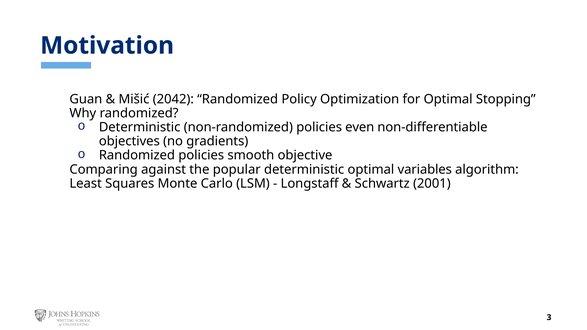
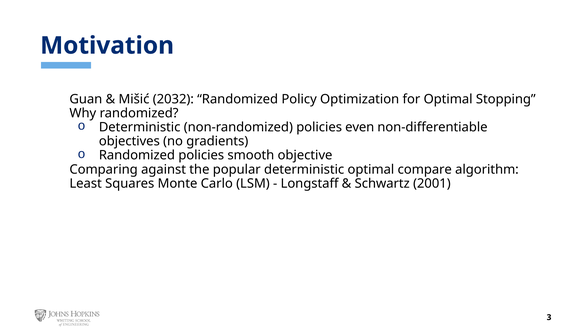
2042: 2042 -> 2032
variables: variables -> compare
